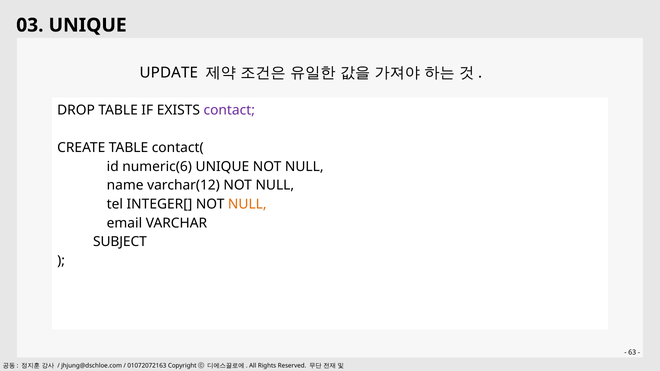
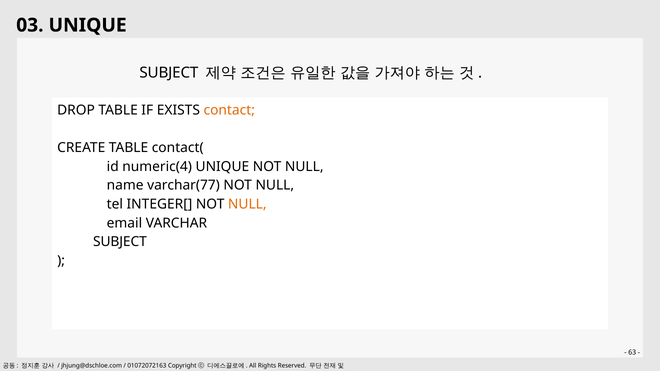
UPDATE at (169, 73): UPDATE -> SUBJECT
contact colour: purple -> orange
numeric(6: numeric(6 -> numeric(4
varchar(12: varchar(12 -> varchar(77
